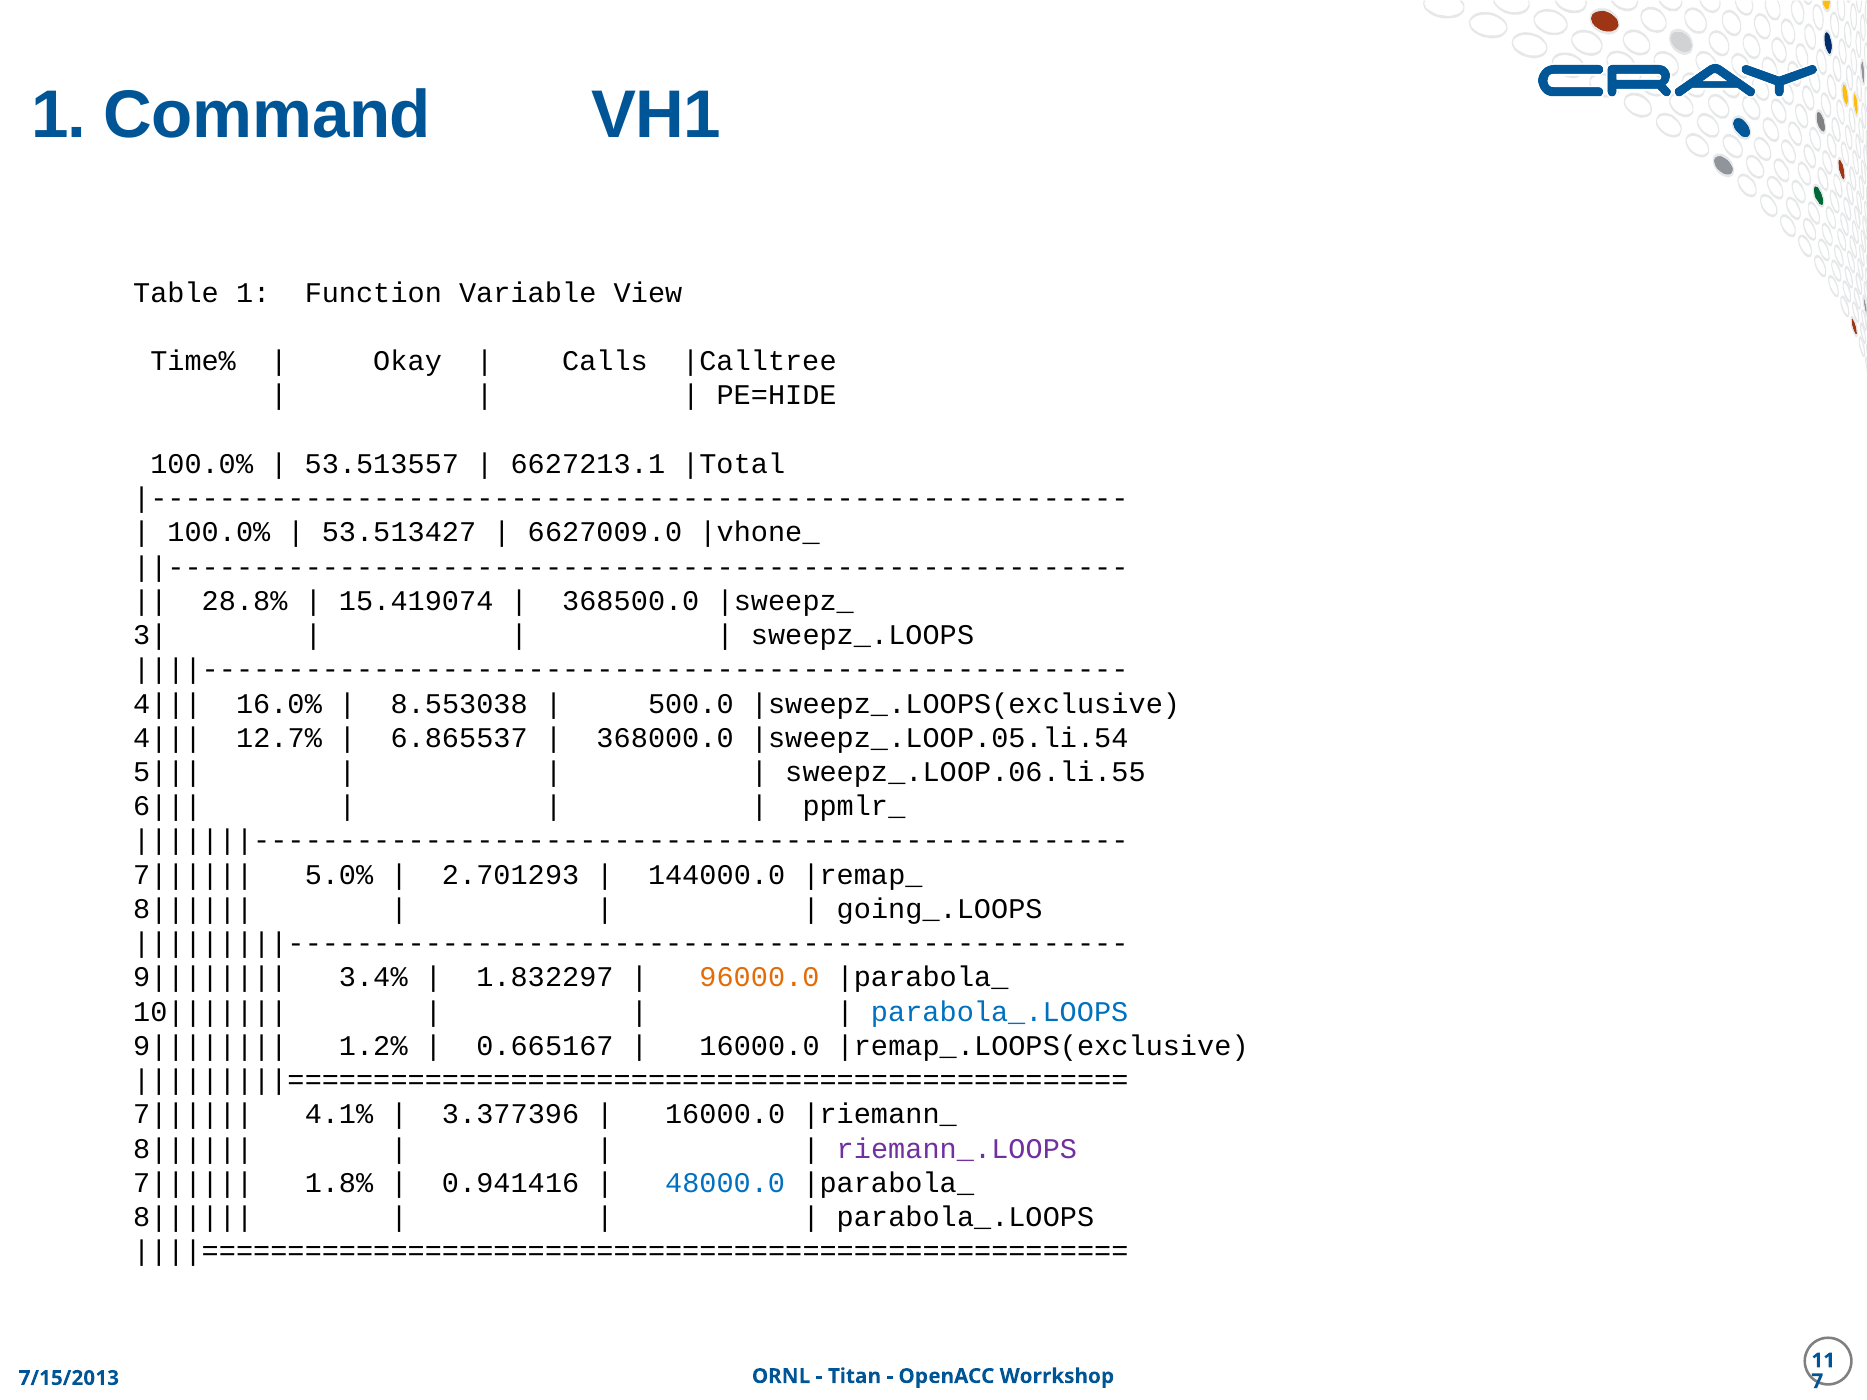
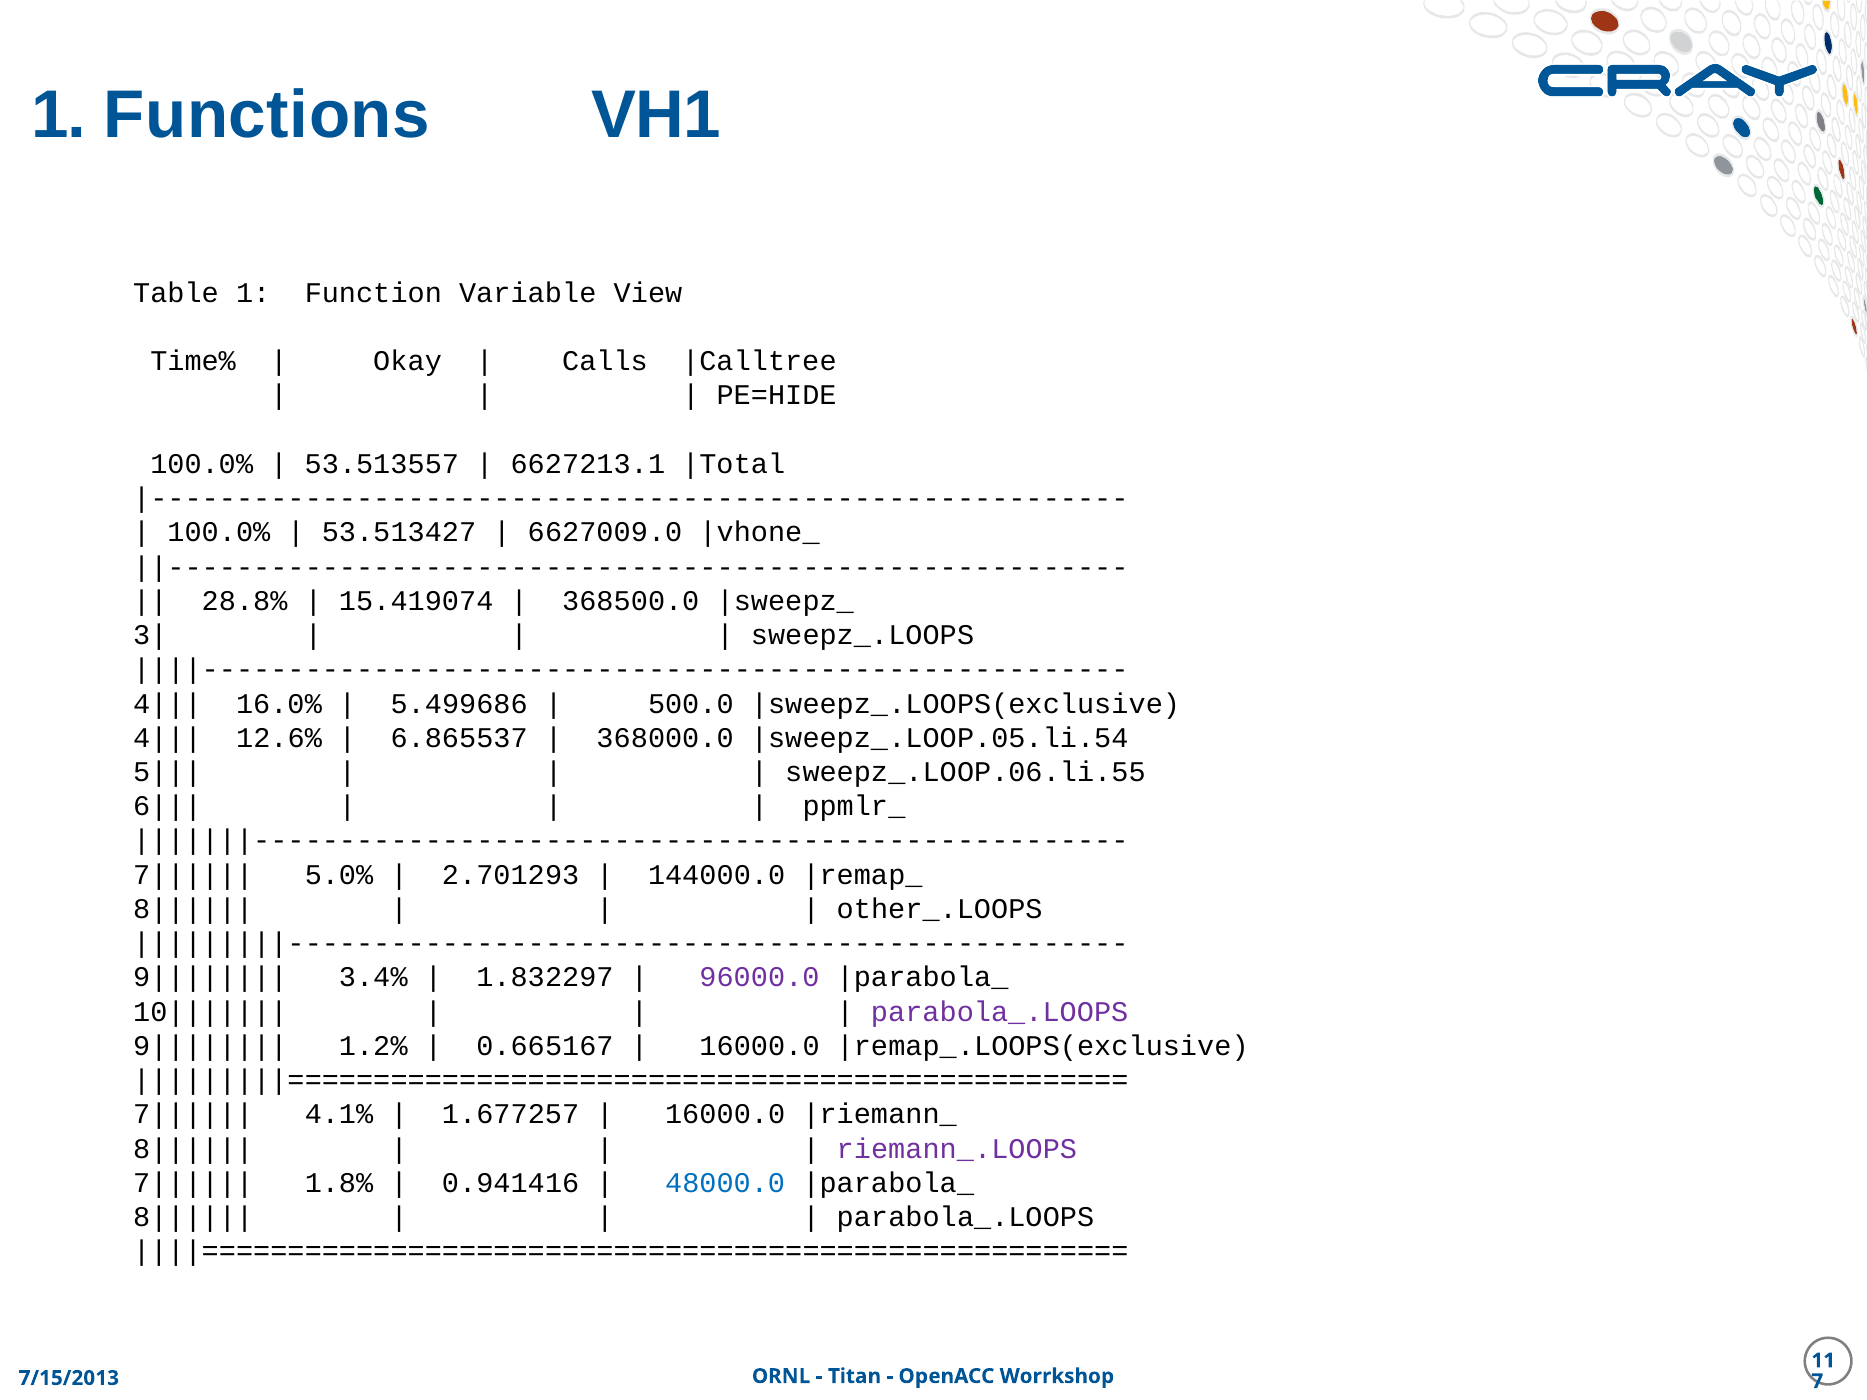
Command: Command -> Functions
8.553038: 8.553038 -> 5.499686
12.7%: 12.7% -> 12.6%
going_.LOOPS: going_.LOOPS -> other_.LOOPS
96000.0 colour: orange -> purple
parabola_.LOOPS at (1000, 1012) colour: blue -> purple
3.377396: 3.377396 -> 1.677257
